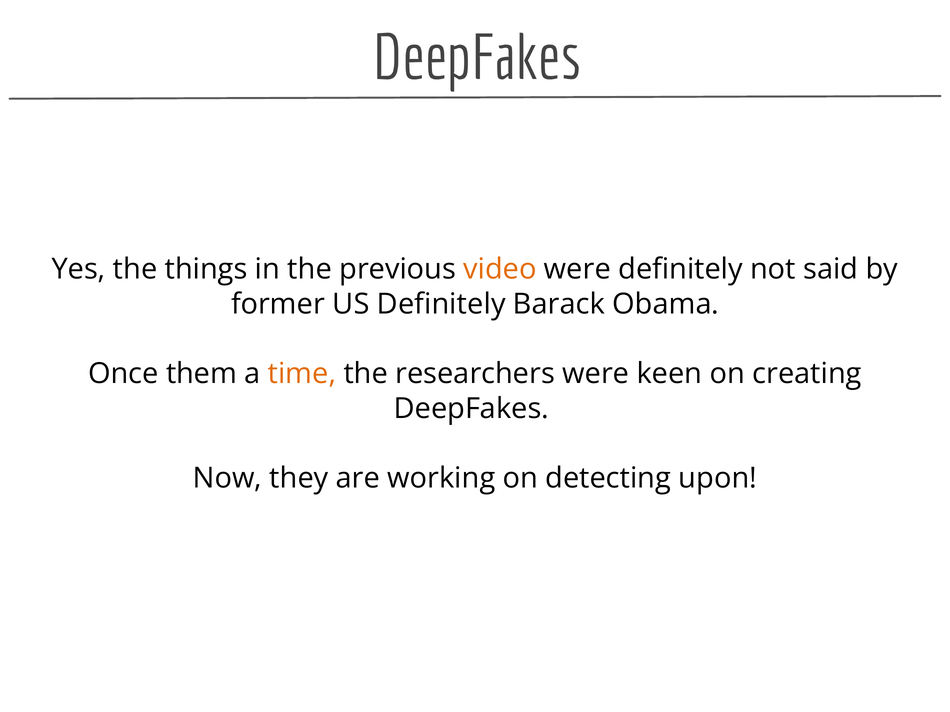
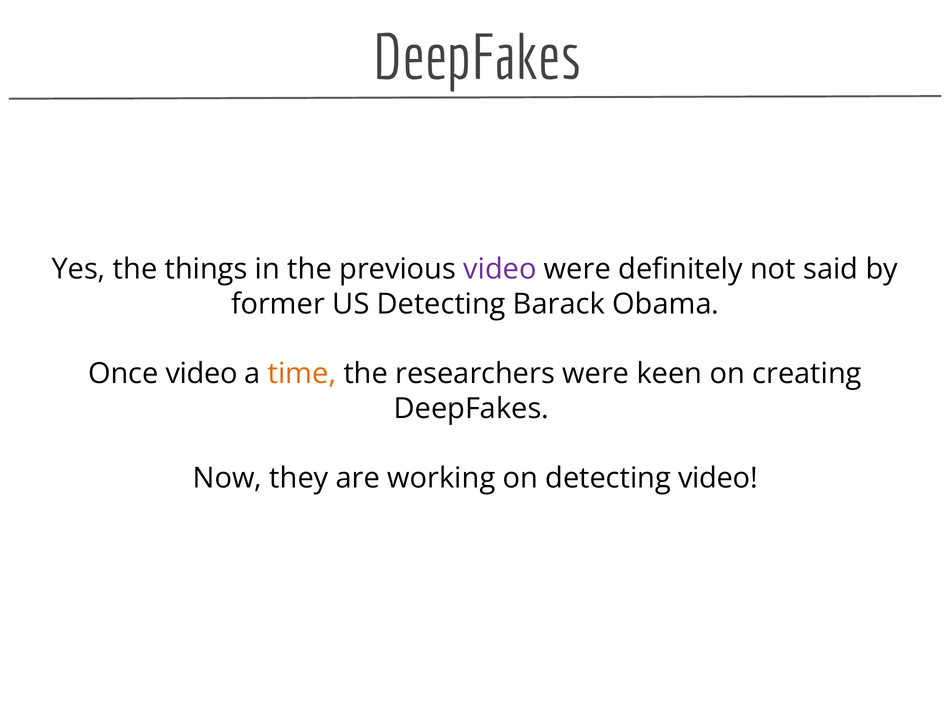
video at (500, 270) colour: orange -> purple
US Definitely: Definitely -> Detecting
Once them: them -> video
detecting upon: upon -> video
